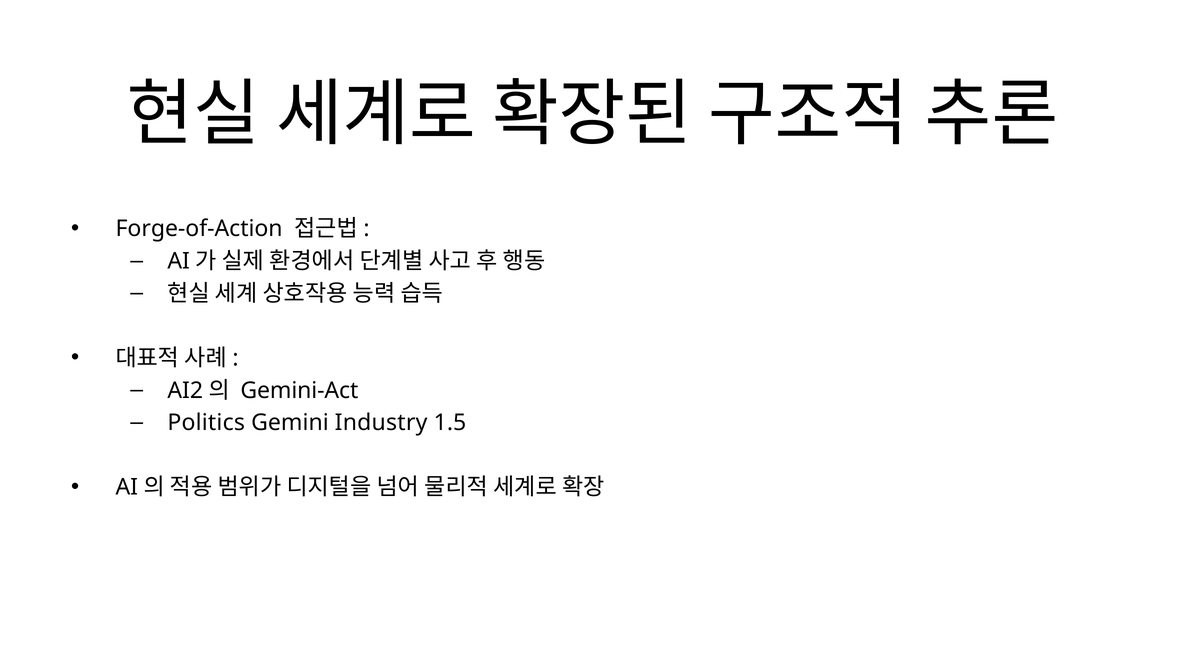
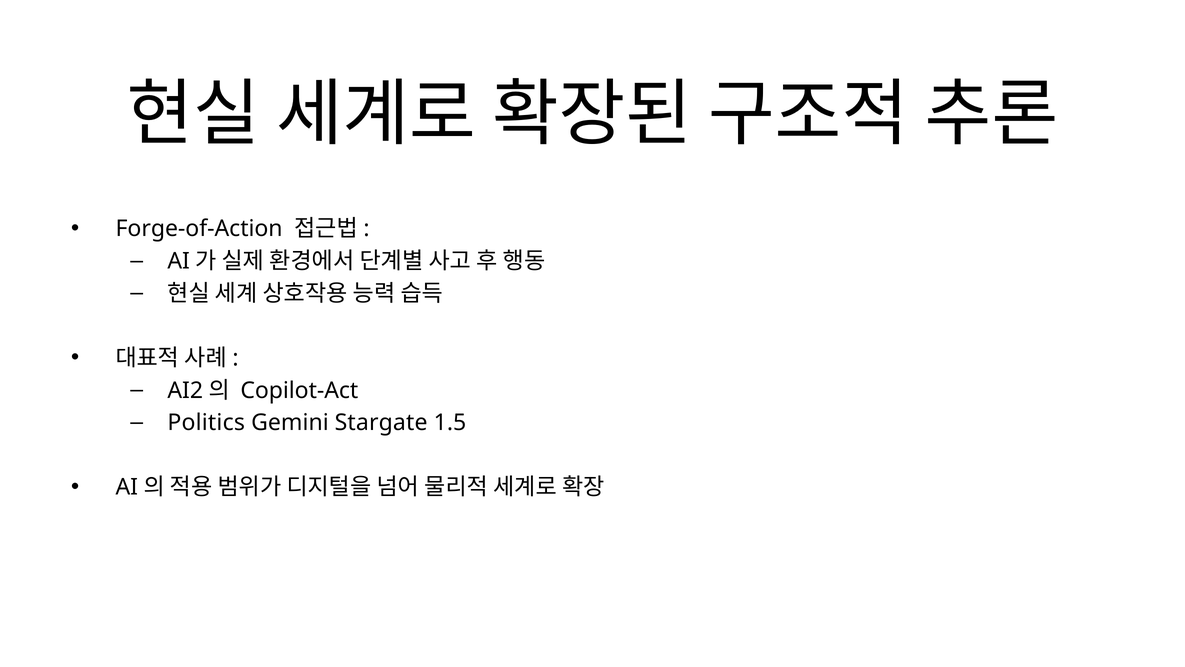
Gemini-Act: Gemini-Act -> Copilot-Act
Industry: Industry -> Stargate
